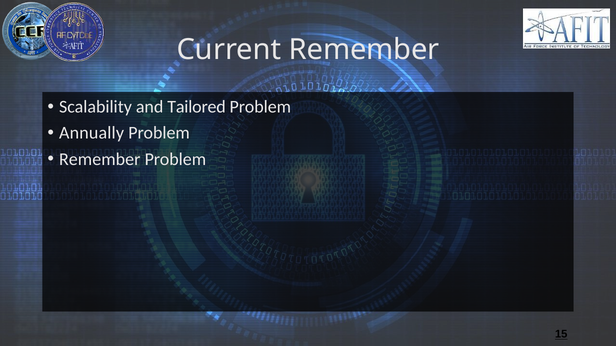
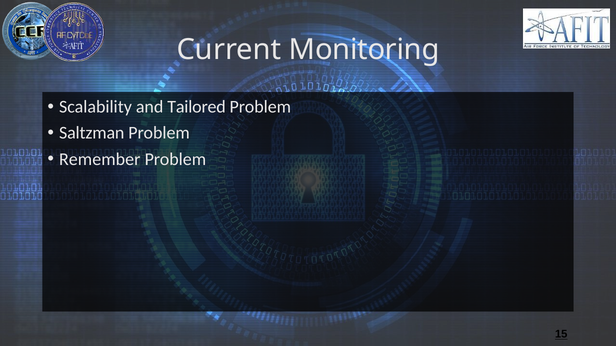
Current Remember: Remember -> Monitoring
Annually: Annually -> Saltzman
